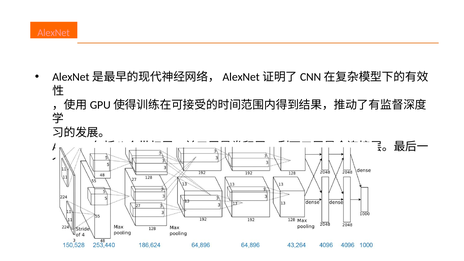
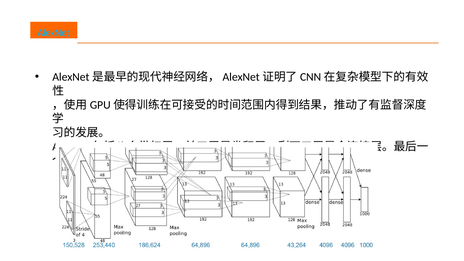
AlexNet colour: pink -> light blue
